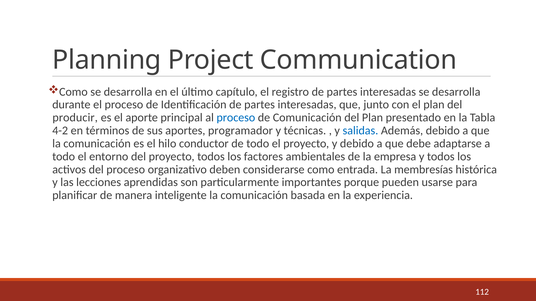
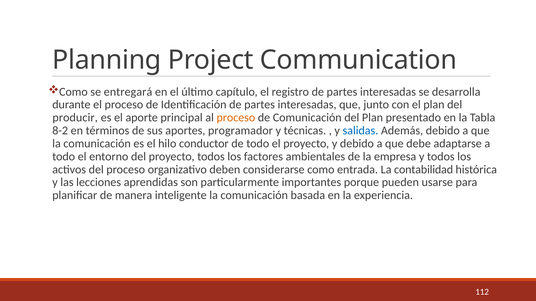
Como se desarrolla: desarrolla -> entregará
proceso at (236, 118) colour: blue -> orange
4-2: 4-2 -> 8-2
membresías: membresías -> contabilidad
